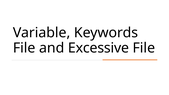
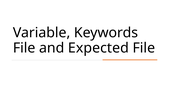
Excessive: Excessive -> Expected
